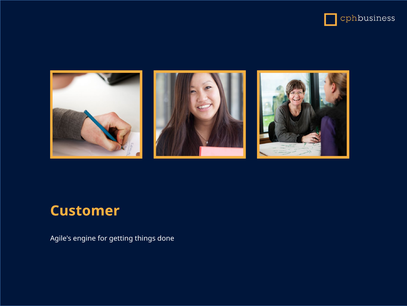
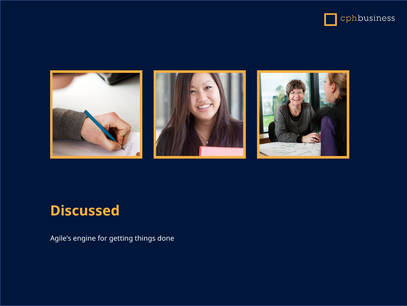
Customer: Customer -> Discussed
